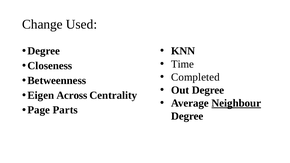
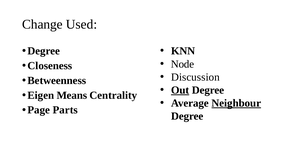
Time: Time -> Node
Completed: Completed -> Discussion
Out underline: none -> present
Across: Across -> Means
